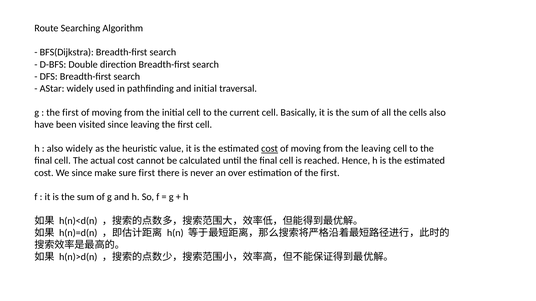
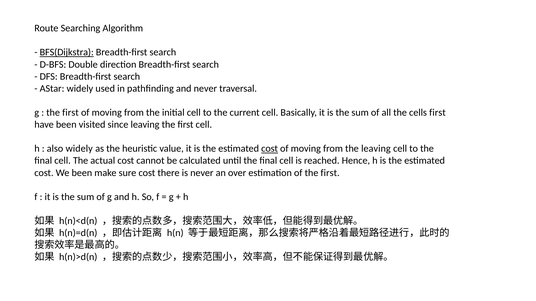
BFS(Dijkstra underline: none -> present
and initial: initial -> never
cells also: also -> first
We since: since -> been
sure first: first -> cost
